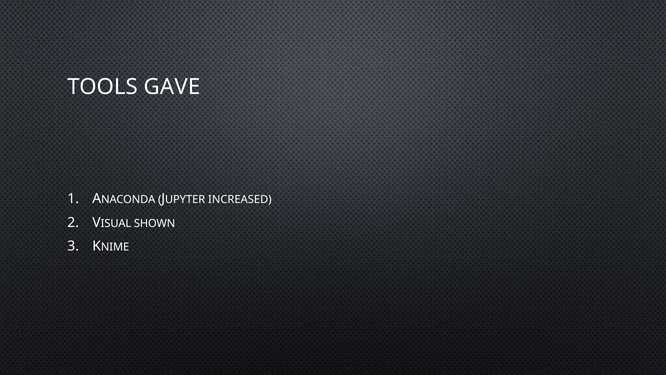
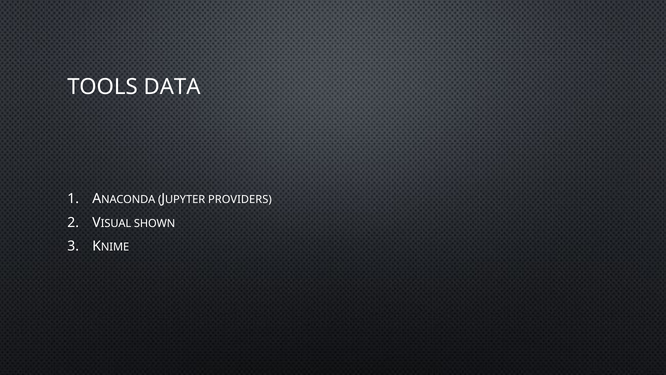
GAVE: GAVE -> DATA
INCREASED: INCREASED -> PROVIDERS
